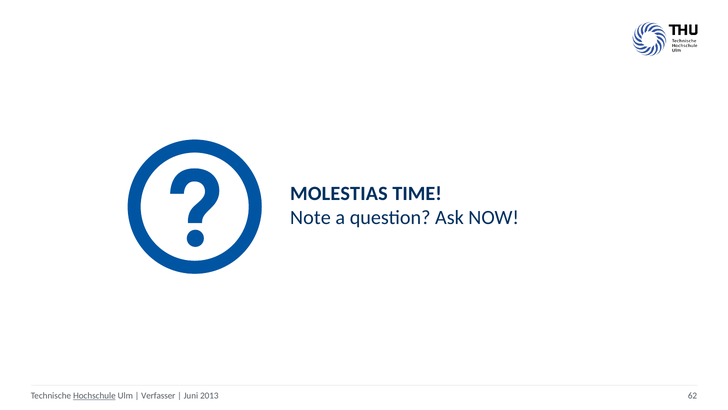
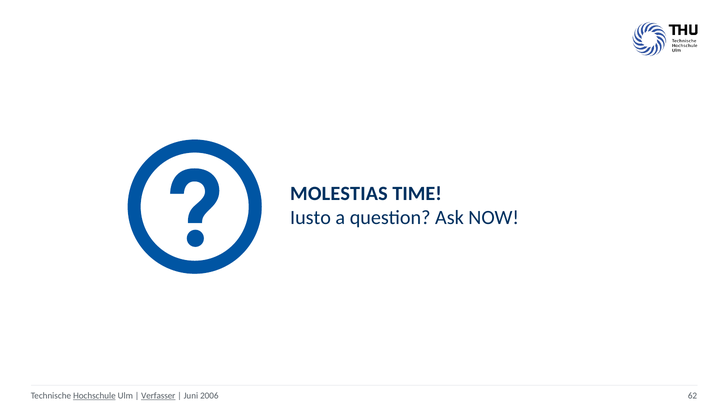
Note: Note -> Iusto
Verfasser underline: none -> present
2013: 2013 -> 2006
